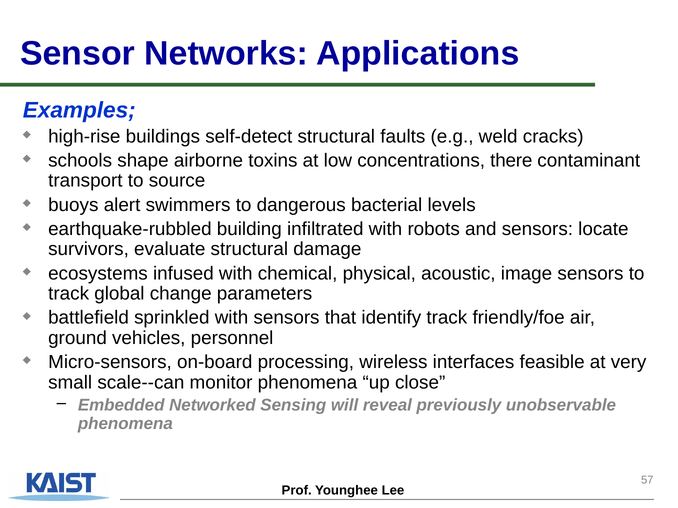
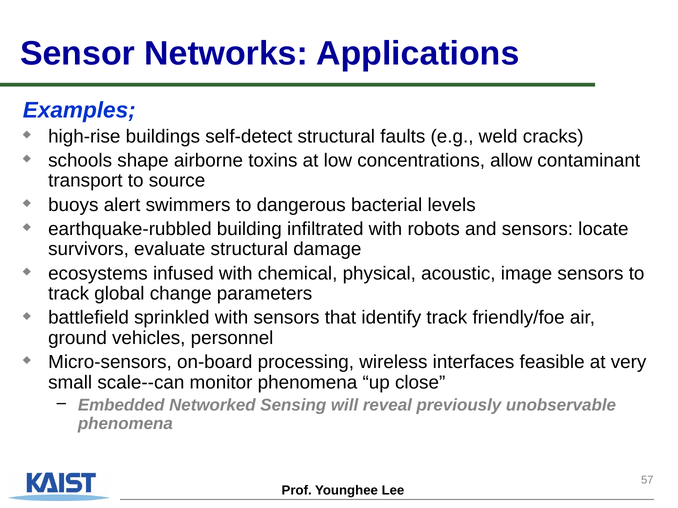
there: there -> allow
